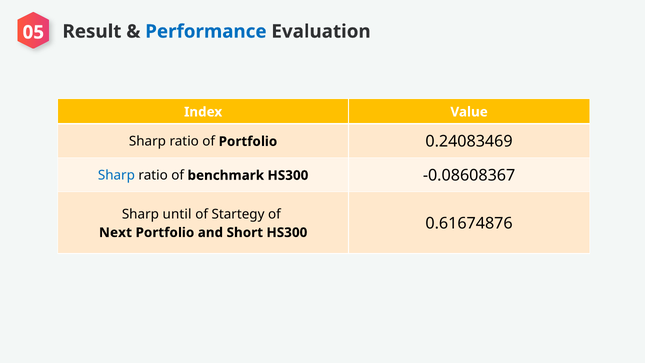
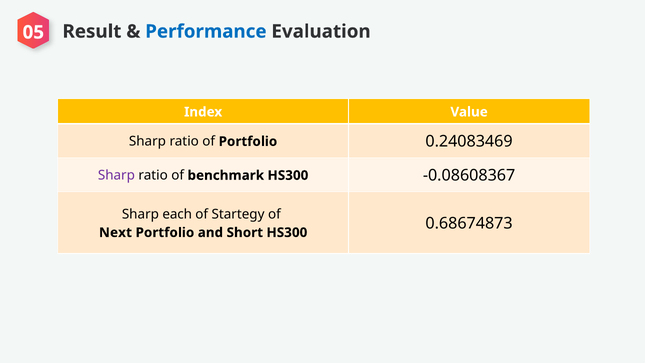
Sharp at (116, 175) colour: blue -> purple
until: until -> each
0.61674876: 0.61674876 -> 0.68674873
